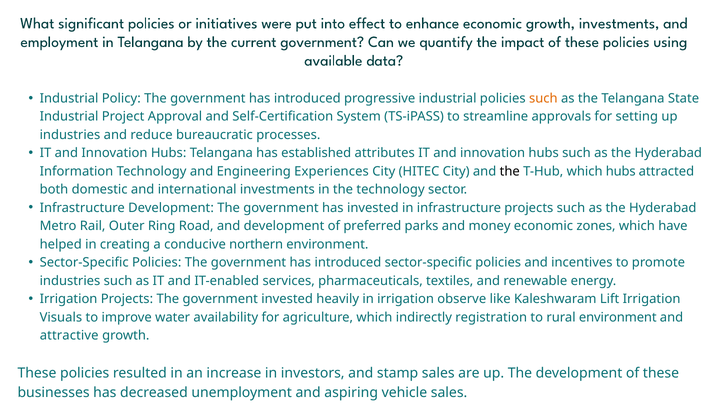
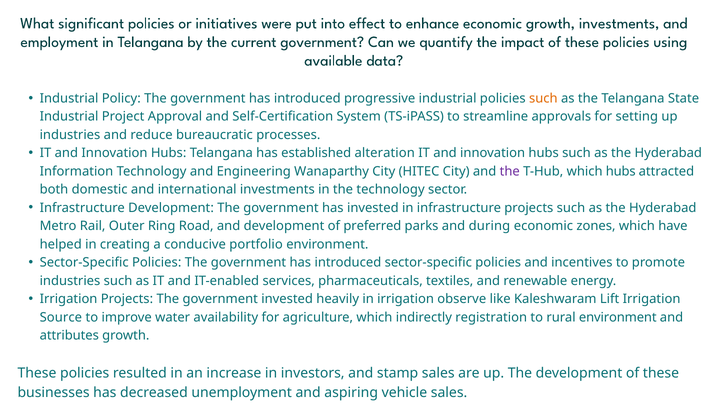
attributes: attributes -> alteration
Experiences: Experiences -> Wanaparthy
the at (510, 171) colour: black -> purple
money: money -> during
northern: northern -> portfolio
Visuals: Visuals -> Source
attractive: attractive -> attributes
